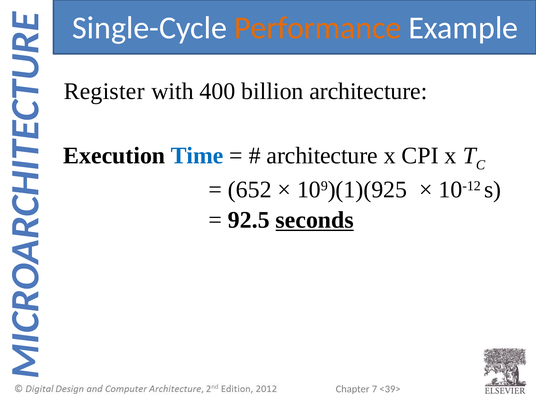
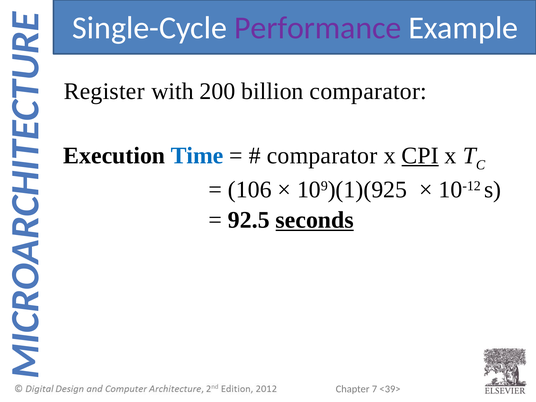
Performance colour: orange -> purple
400: 400 -> 200
billion architecture: architecture -> comparator
architecture at (322, 156): architecture -> comparator
CPI underline: none -> present
652: 652 -> 106
